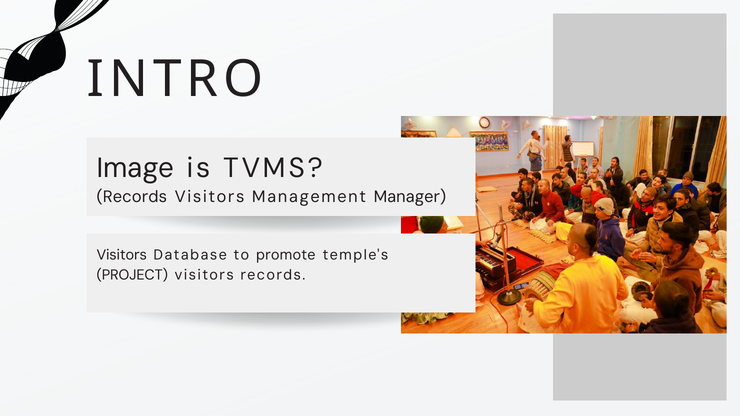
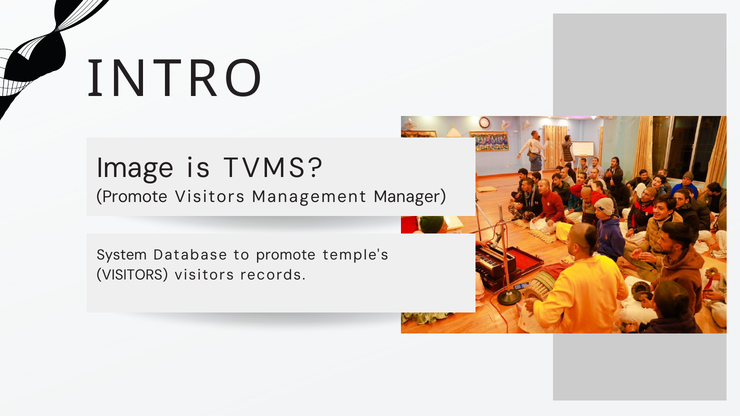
Records at (132, 197): Records -> Promote
Visitors at (122, 255): Visitors -> System
PROJECT at (132, 275): PROJECT -> VISITORS
